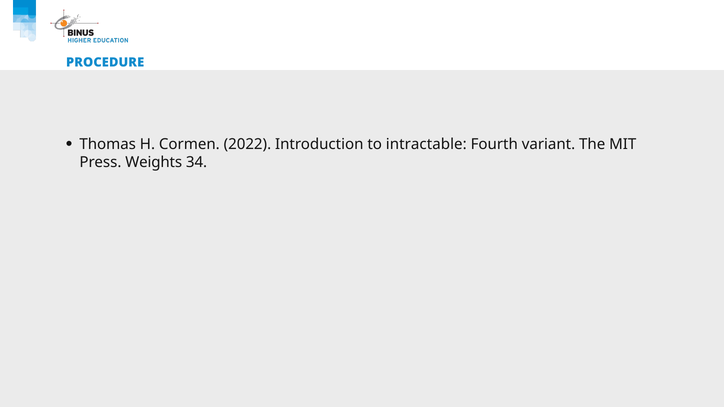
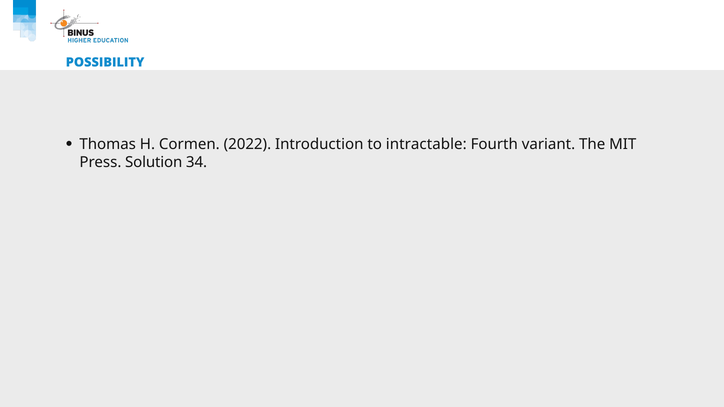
PROCEDURE: PROCEDURE -> POSSIBILITY
Weights: Weights -> Solution
